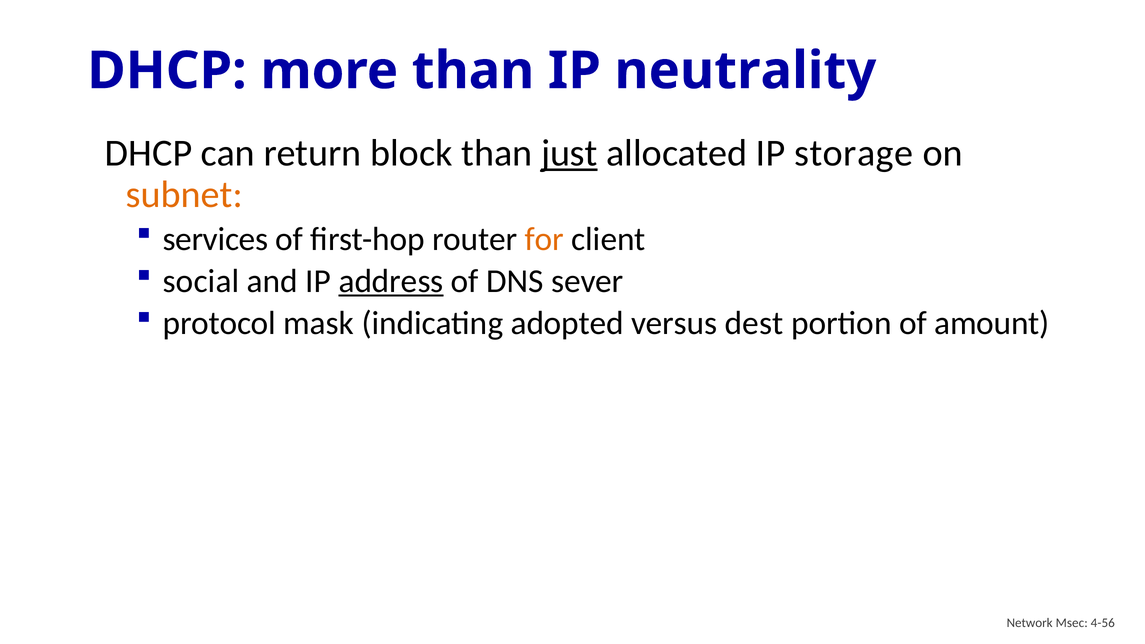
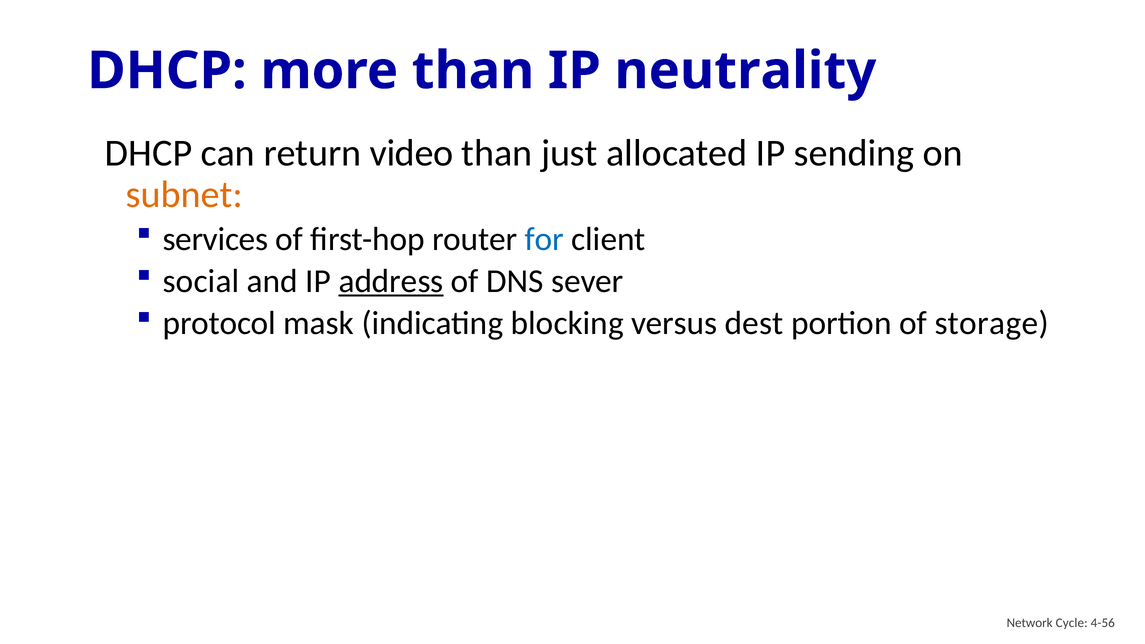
block: block -> video
just underline: present -> none
storage: storage -> sending
for colour: orange -> blue
adopted: adopted -> blocking
amount: amount -> storage
Msec: Msec -> Cycle
